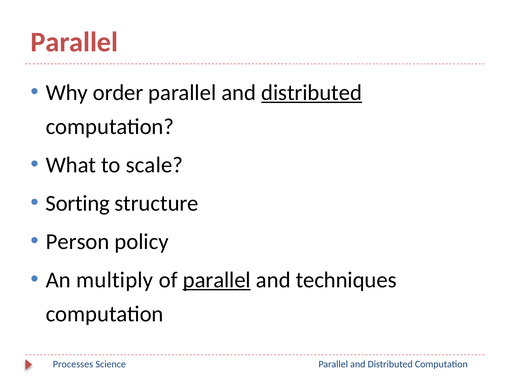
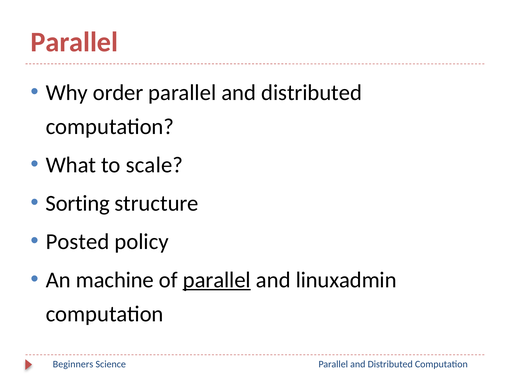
distributed at (312, 92) underline: present -> none
Person: Person -> Posted
multiply: multiply -> machine
techniques: techniques -> linuxadmin
Processes: Processes -> Beginners
